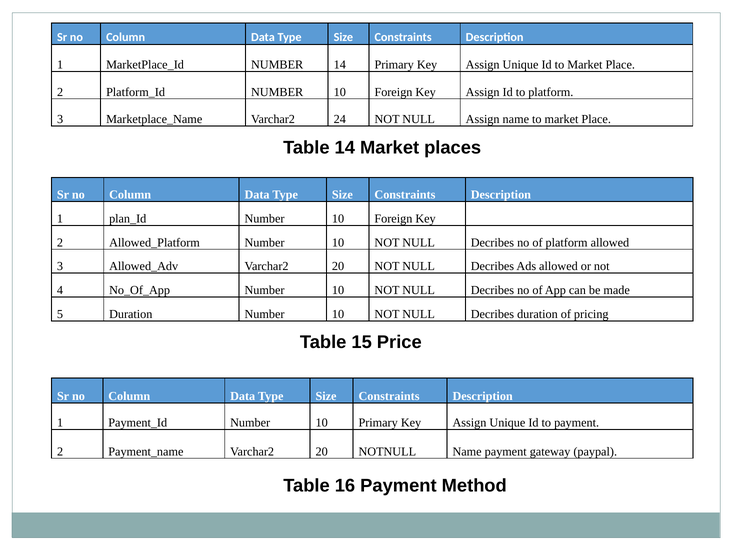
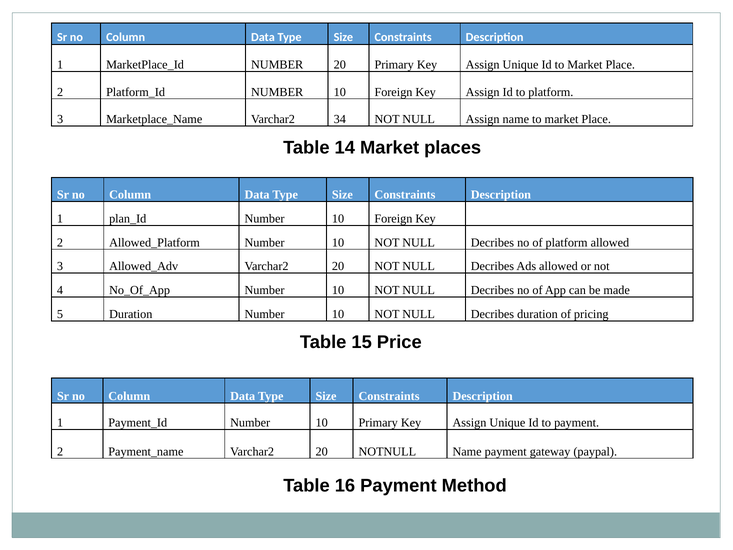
NUMBER 14: 14 -> 20
24: 24 -> 34
